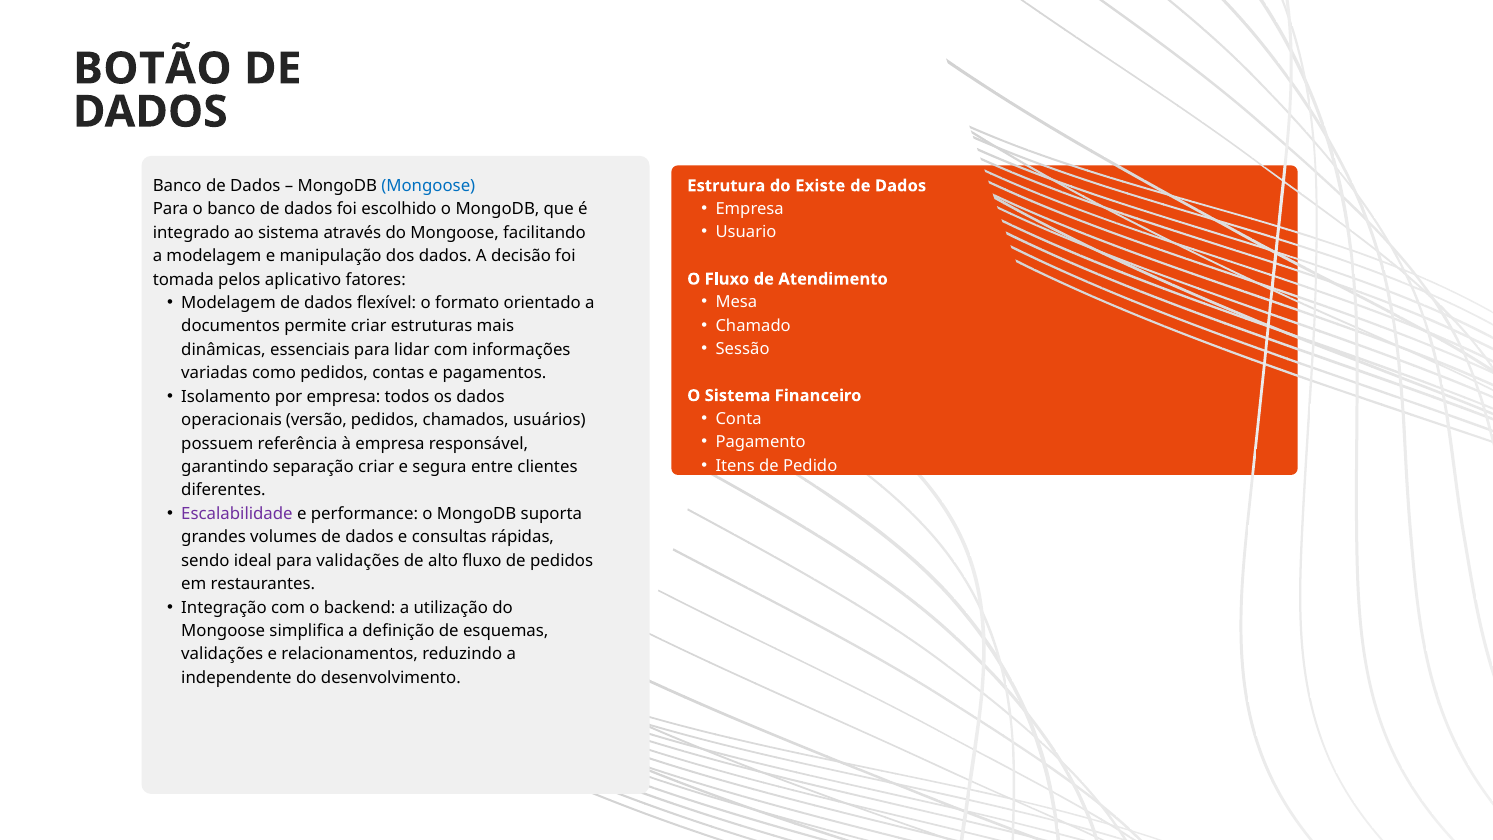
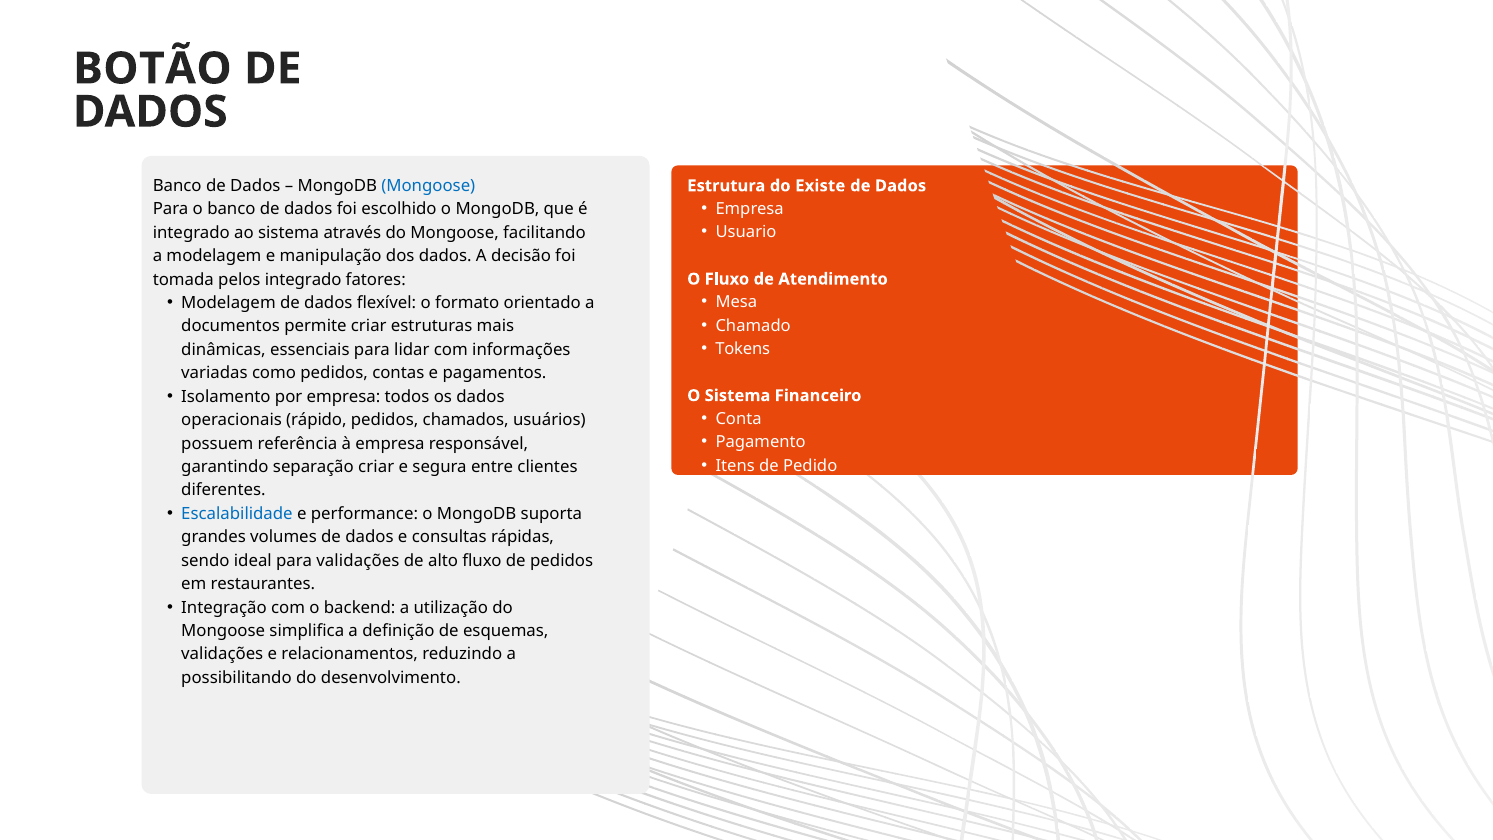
pelos aplicativo: aplicativo -> integrado
Sessão: Sessão -> Tokens
versão: versão -> rápido
Escalabilidade colour: purple -> blue
independente: independente -> possibilitando
